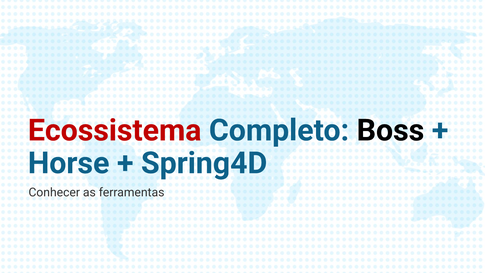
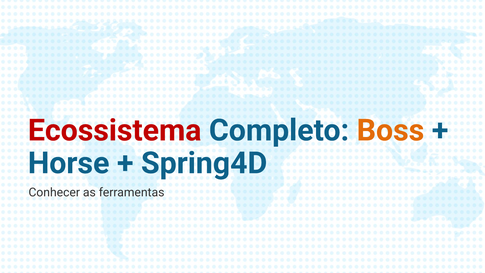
Boss colour: black -> orange
